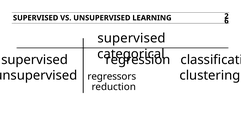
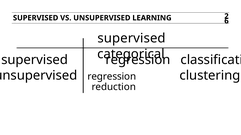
regressors at (112, 77): regressors -> regression
